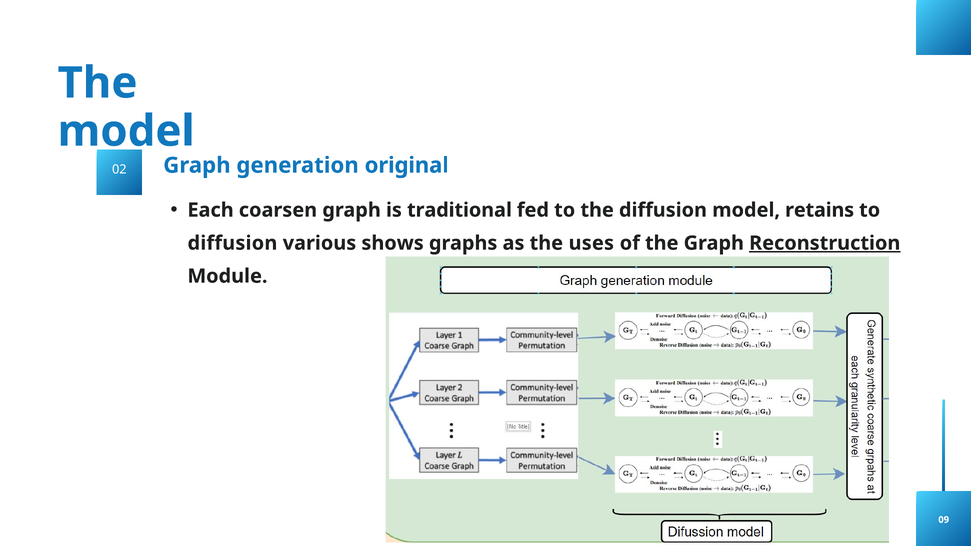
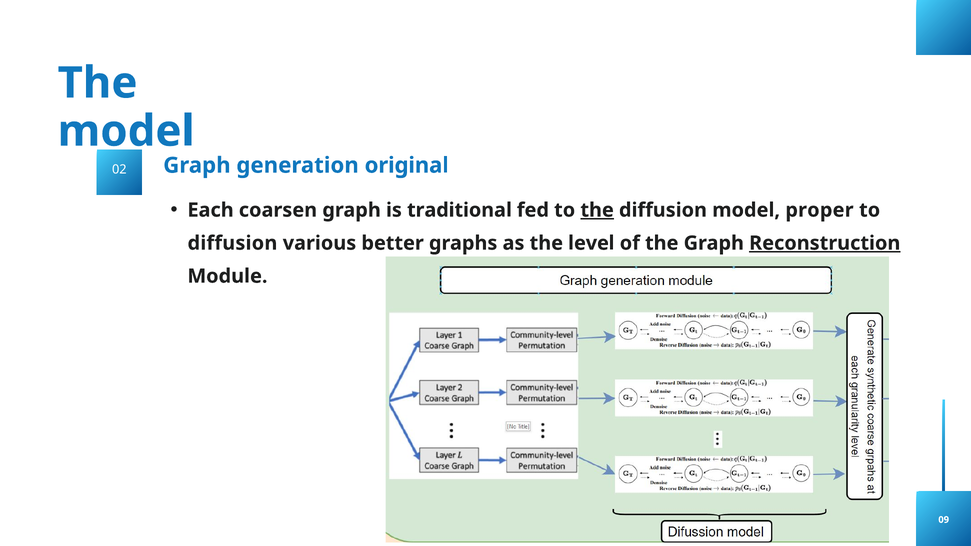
the at (597, 210) underline: none -> present
retains: retains -> proper
shows: shows -> better
uses: uses -> level
